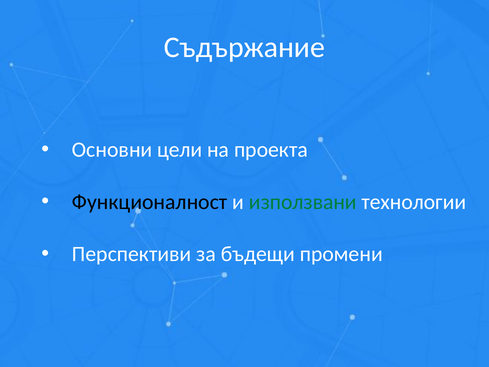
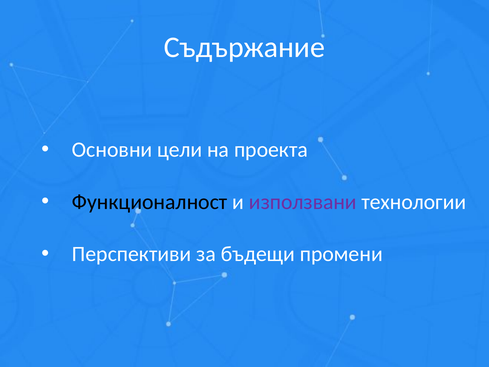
използвани colour: green -> purple
